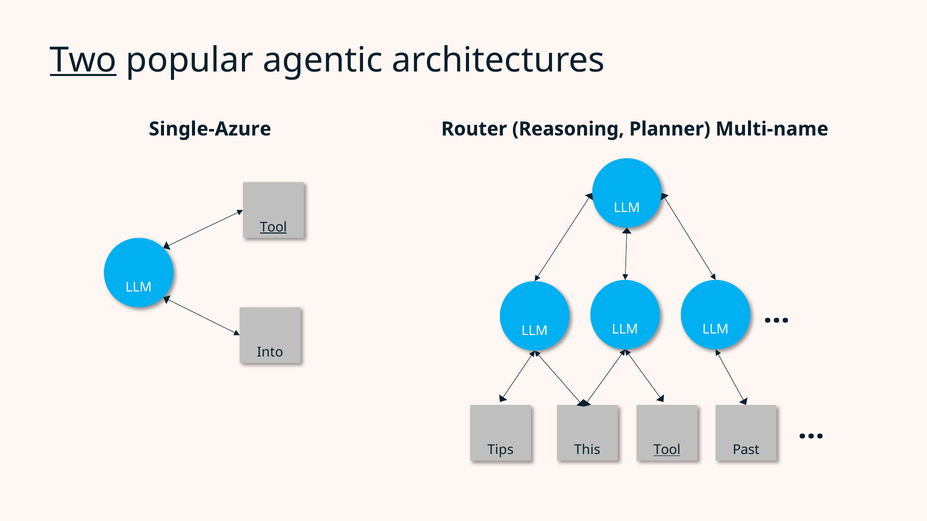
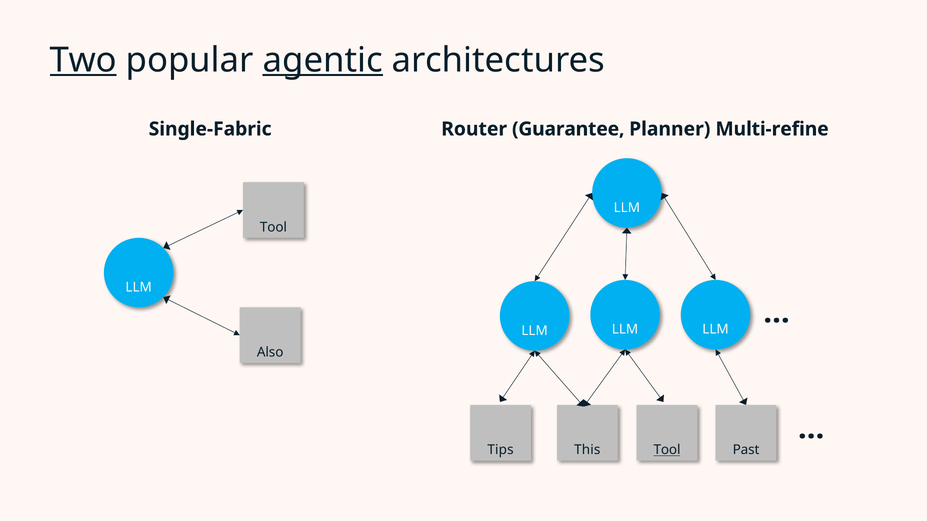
agentic underline: none -> present
Single-Azure: Single-Azure -> Single-Fabric
Reasoning: Reasoning -> Guarantee
Multi-name: Multi-name -> Multi-refine
Tool at (273, 227) underline: present -> none
Into: Into -> Also
